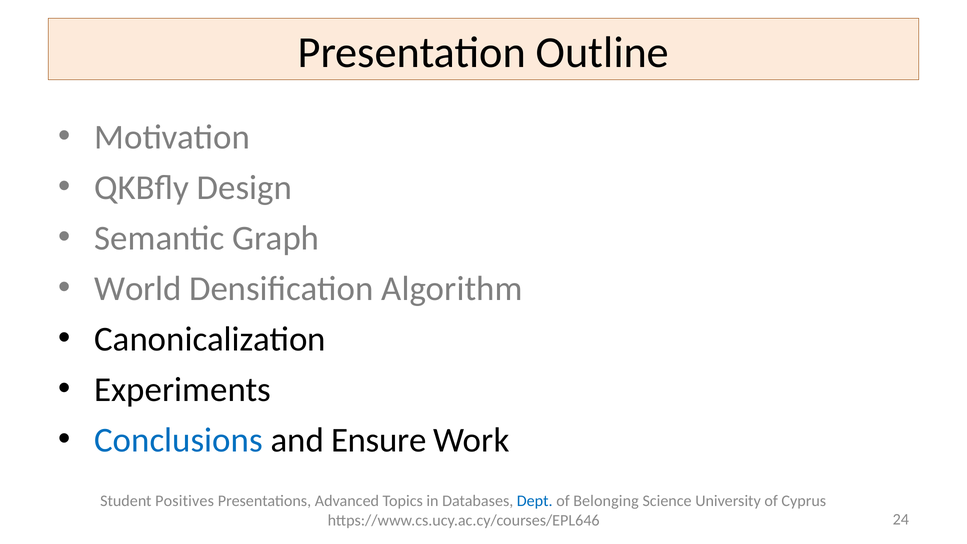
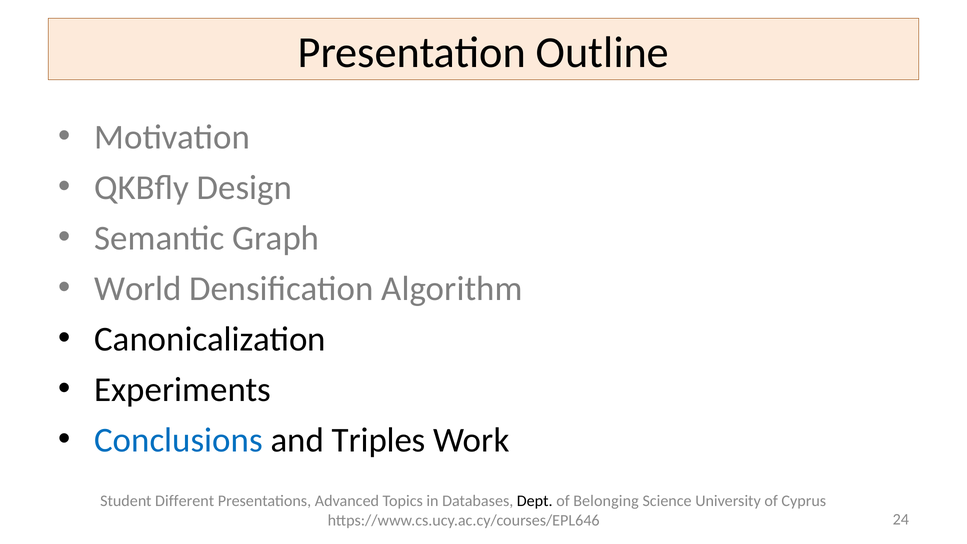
Ensure: Ensure -> Triples
Positives: Positives -> Different
Dept colour: blue -> black
